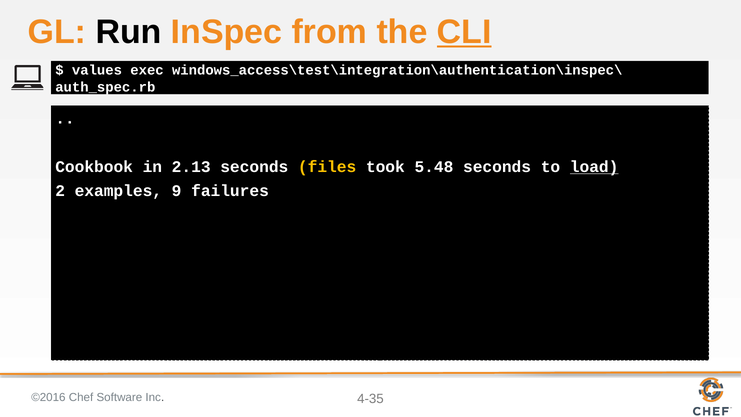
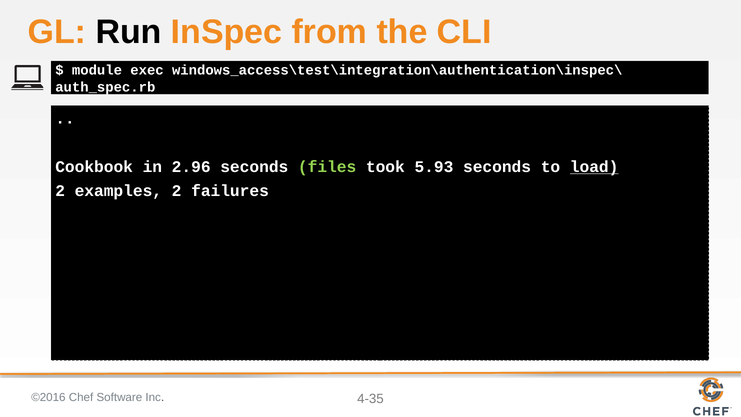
CLI underline: present -> none
values: values -> module
2.13: 2.13 -> 2.96
files colour: yellow -> light green
5.48: 5.48 -> 5.93
examples 9: 9 -> 2
